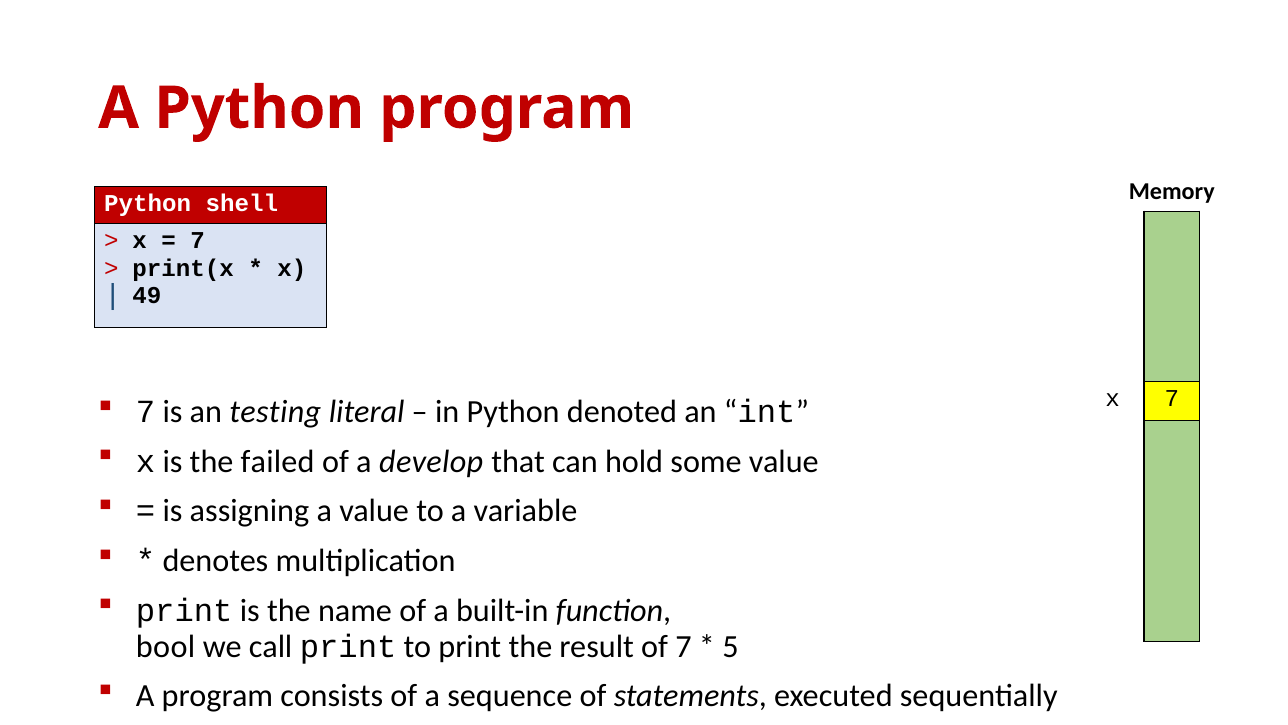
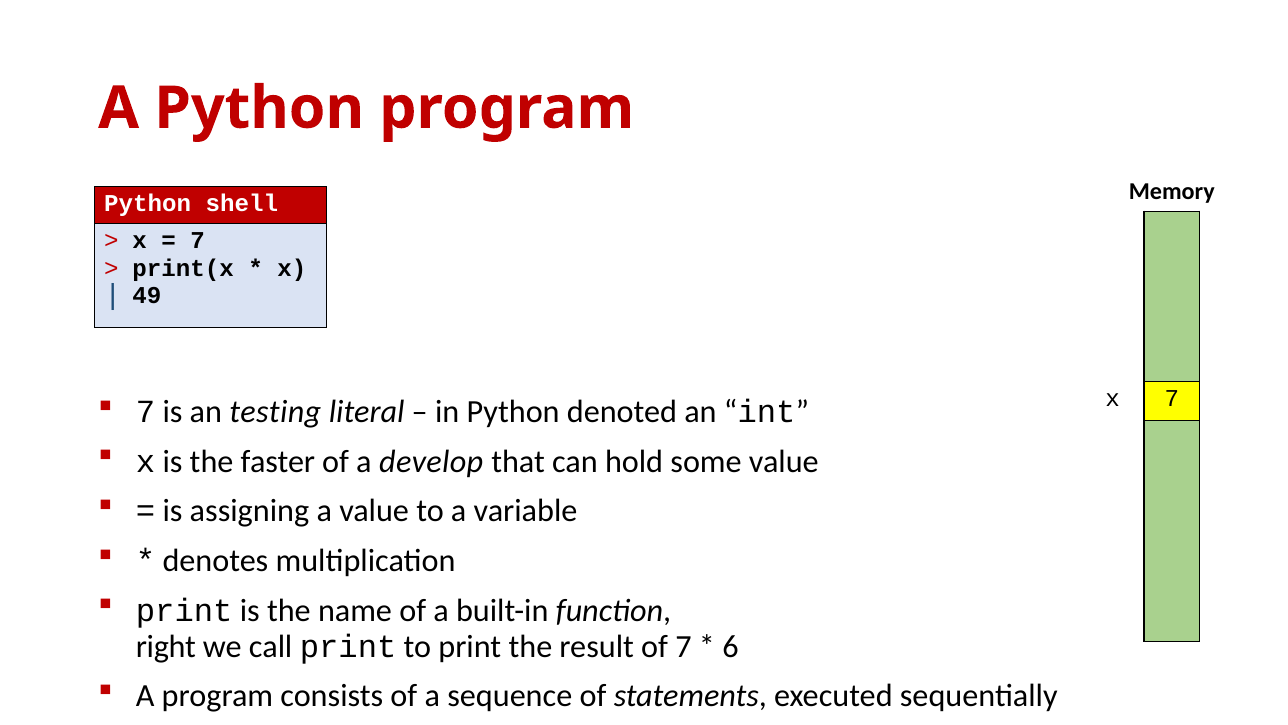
failed: failed -> faster
bool: bool -> right
5: 5 -> 6
